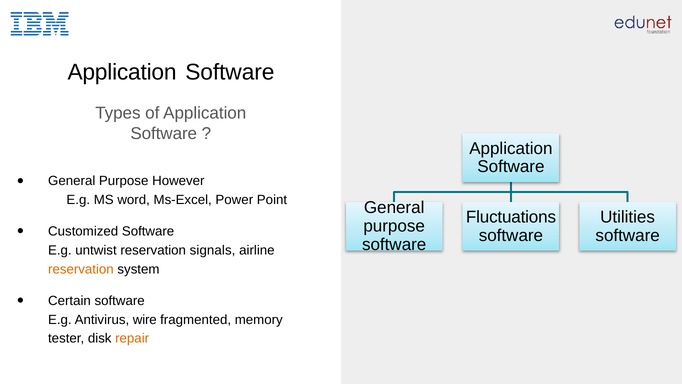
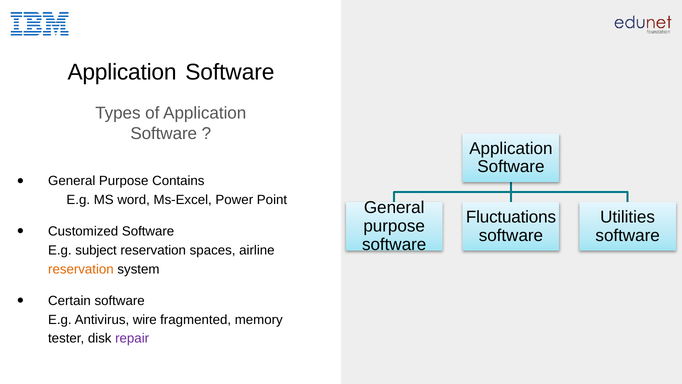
However: However -> Contains
untwist: untwist -> subject
signals: signals -> spaces
repair colour: orange -> purple
